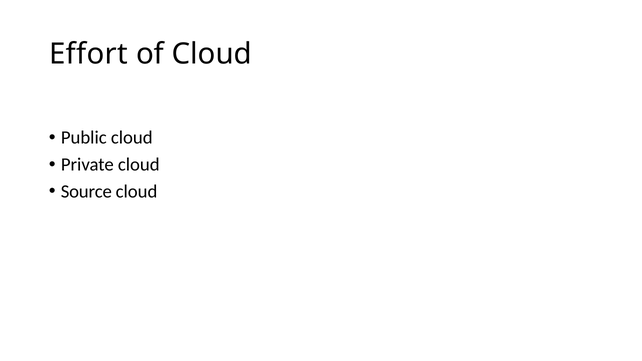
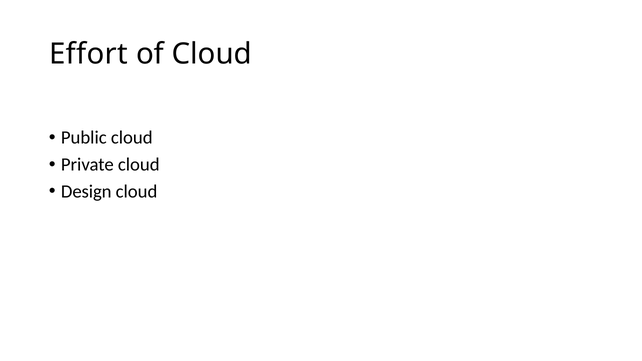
Source: Source -> Design
